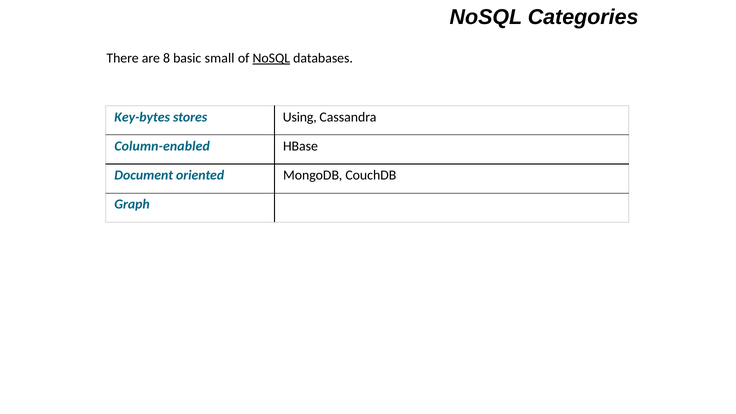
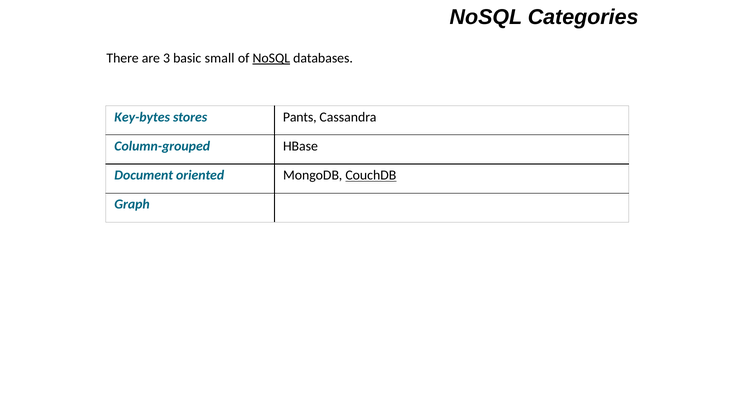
8: 8 -> 3
Using: Using -> Pants
Column-enabled: Column-enabled -> Column-grouped
CouchDB underline: none -> present
